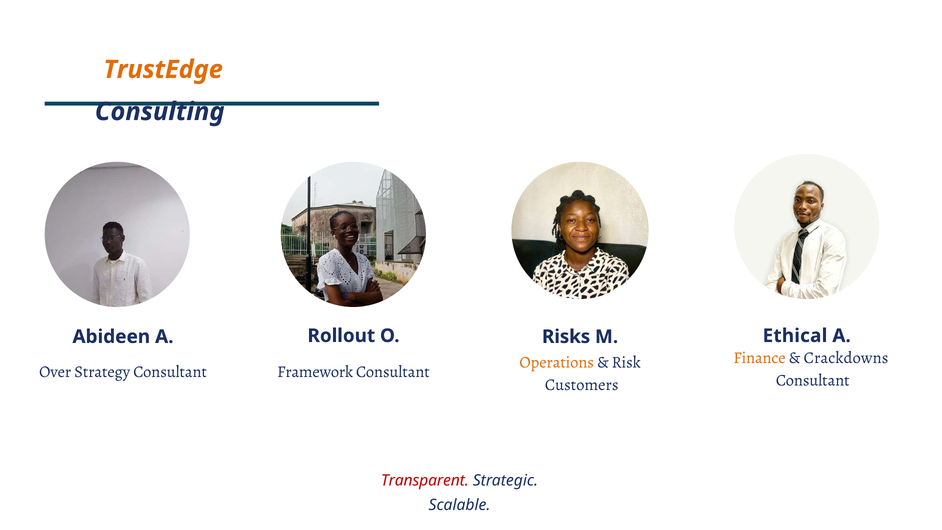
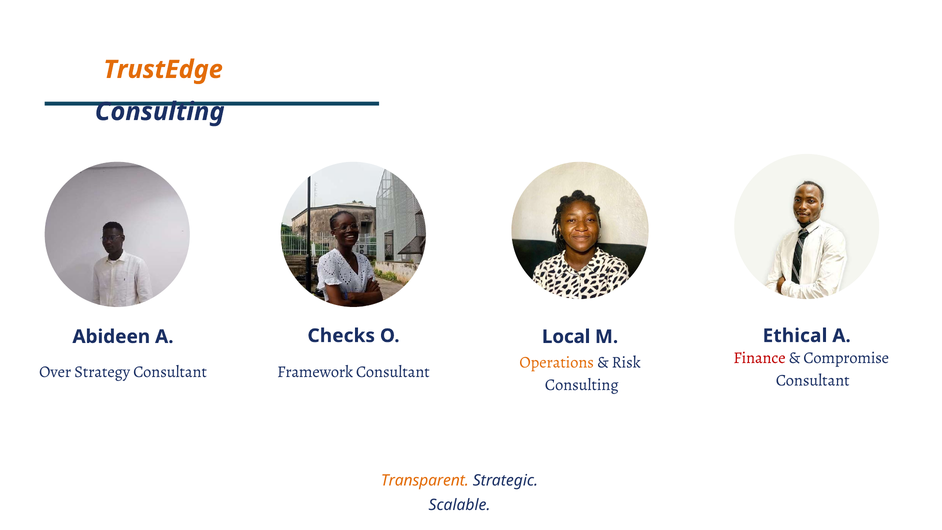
Rollout: Rollout -> Checks
Risks: Risks -> Local
Finance colour: orange -> red
Crackdowns: Crackdowns -> Compromise
Customers at (582, 385): Customers -> Consulting
Transparent colour: red -> orange
